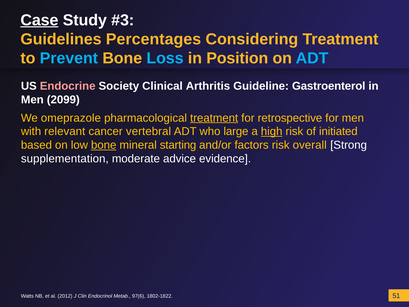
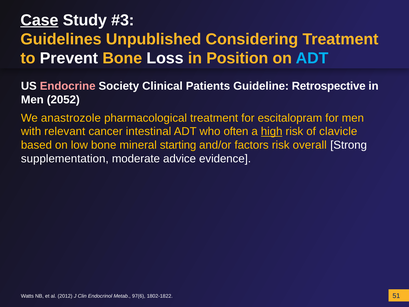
Percentages: Percentages -> Unpublished
Prevent colour: light blue -> white
Loss colour: light blue -> white
Arthritis: Arthritis -> Patients
Gastroenterol: Gastroenterol -> Retrospective
2099: 2099 -> 2052
omeprazole: omeprazole -> anastrozole
treatment at (214, 118) underline: present -> none
retrospective: retrospective -> escitalopram
vertebral: vertebral -> intestinal
large: large -> often
initiated: initiated -> clavicle
bone at (104, 145) underline: present -> none
